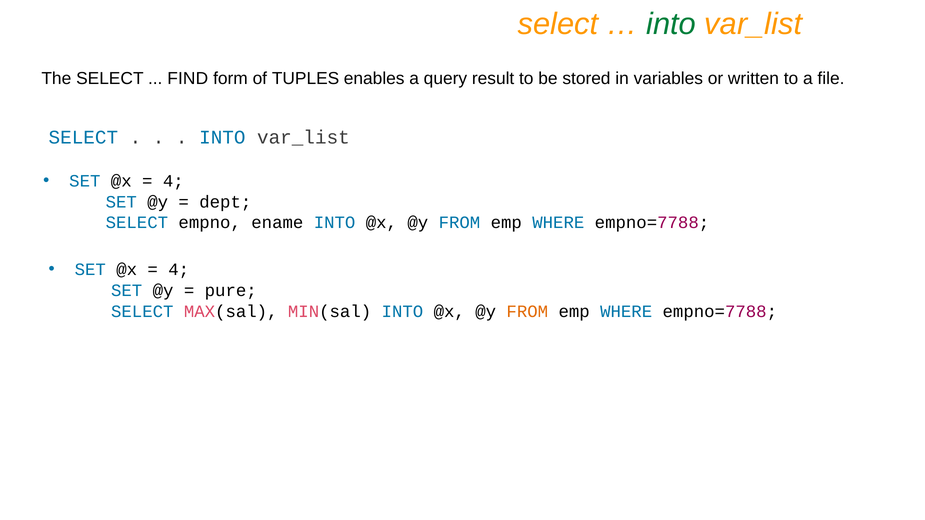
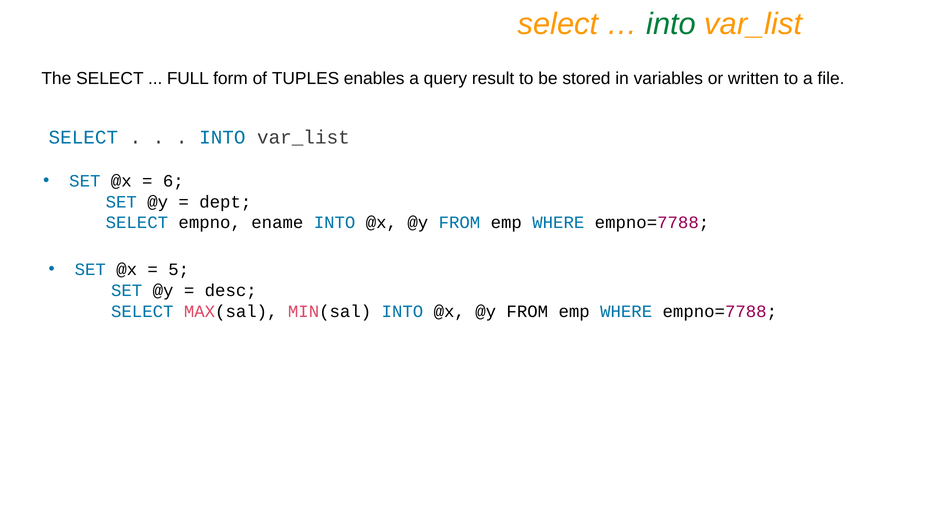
FIND: FIND -> FULL
4 at (173, 181): 4 -> 6
4 at (179, 270): 4 -> 5
pure: pure -> desc
FROM at (527, 311) colour: orange -> black
